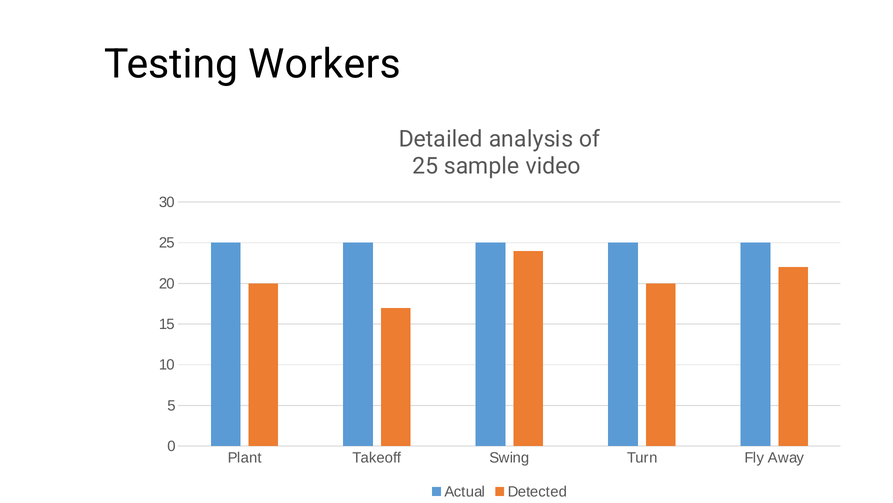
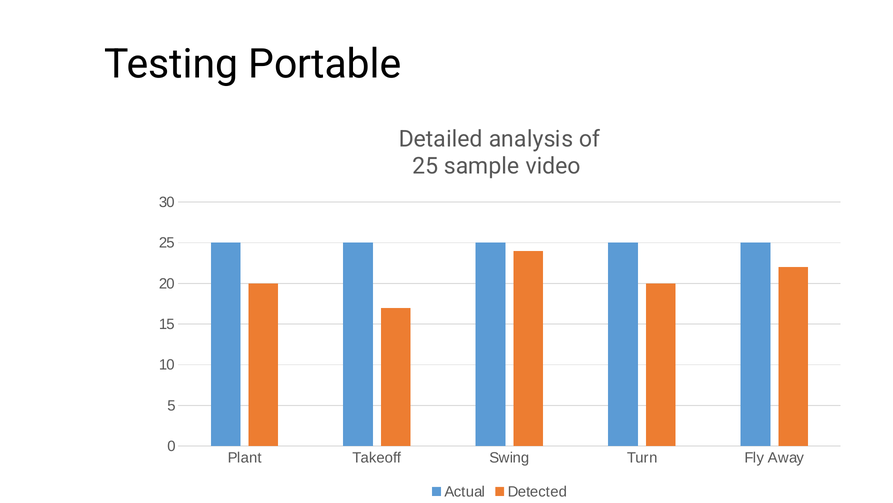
Workers: Workers -> Portable
